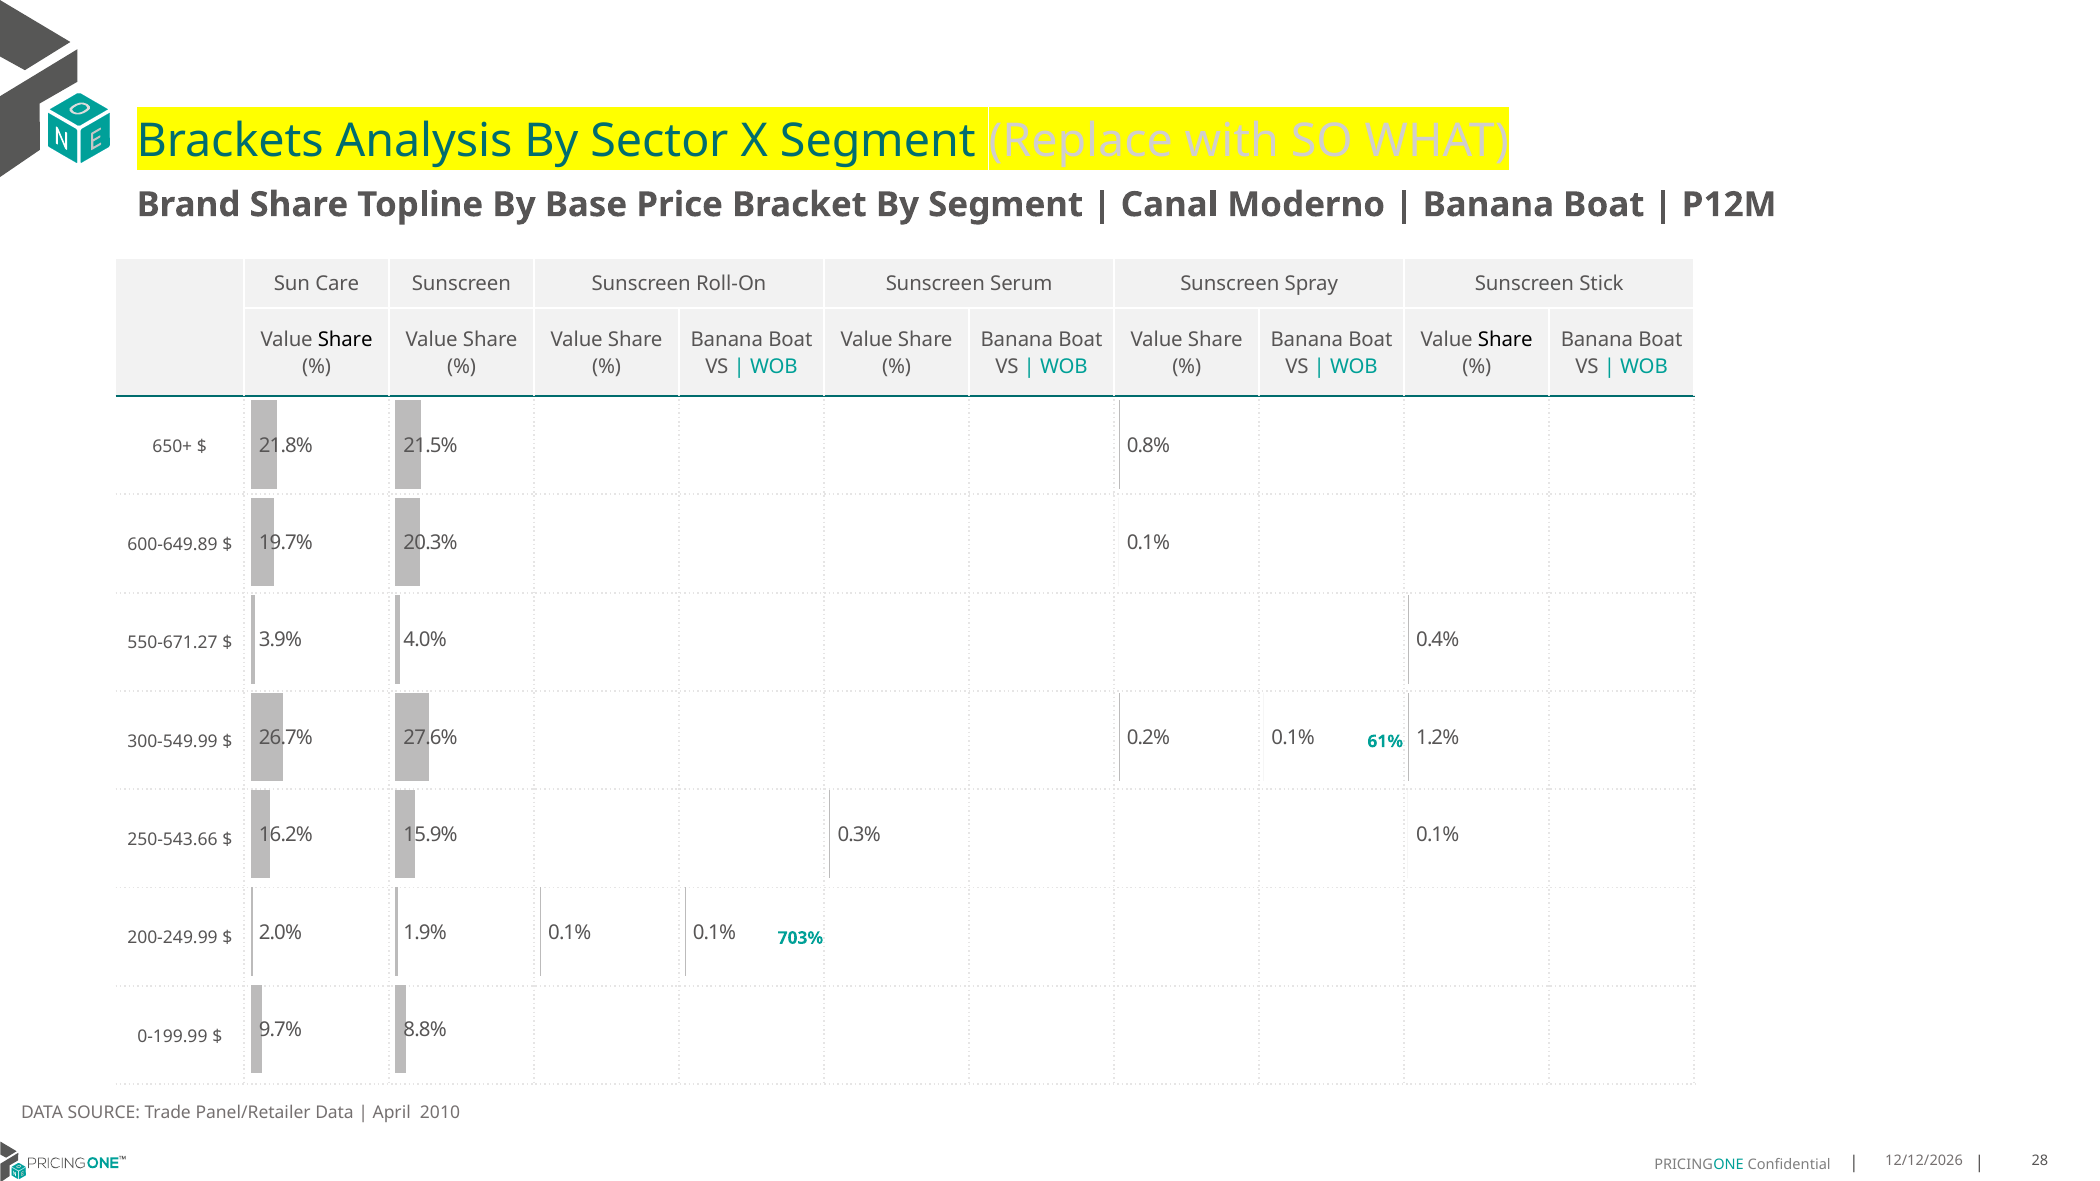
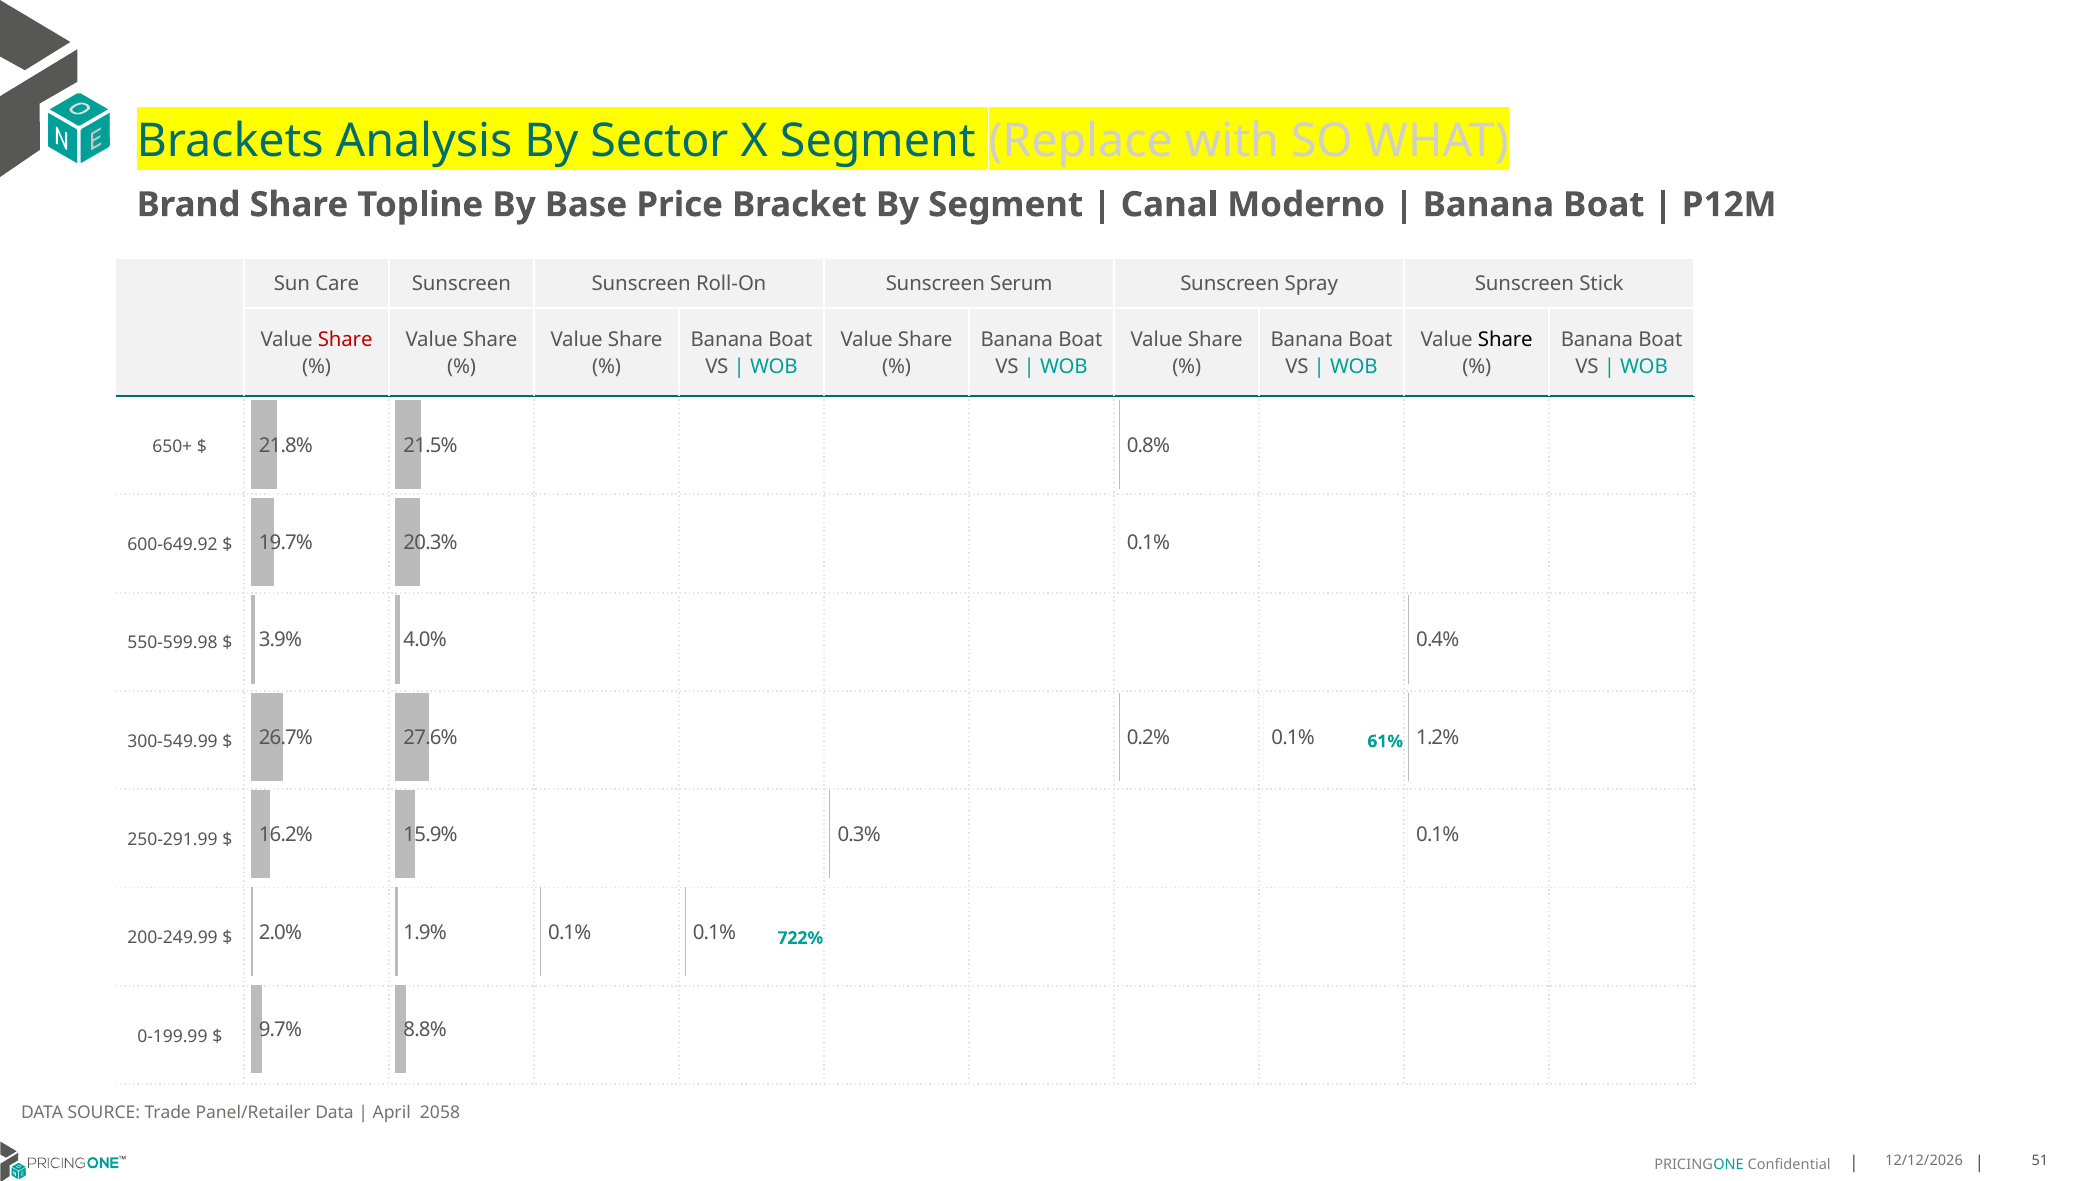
Share at (345, 339) colour: black -> red
600-649.89: 600-649.89 -> 600-649.92
550-671.27: 550-671.27 -> 550-599.98
250-543.66: 250-543.66 -> 250-291.99
703%: 703% -> 722%
2010: 2010 -> 2058
28: 28 -> 51
